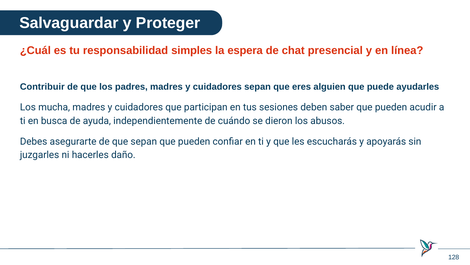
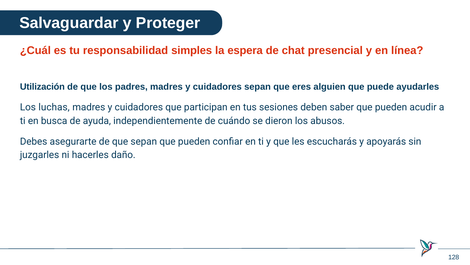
Contribuir: Contribuir -> Utilización
mucha: mucha -> luchas
